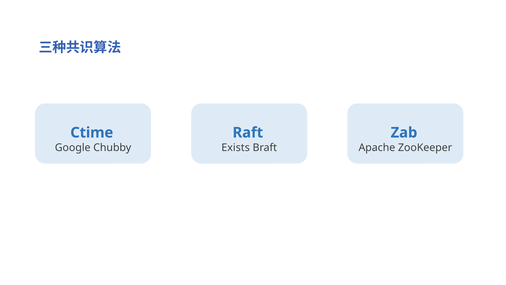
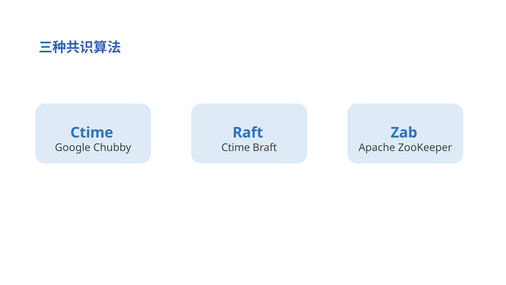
Exists at (236, 147): Exists -> Ctime
